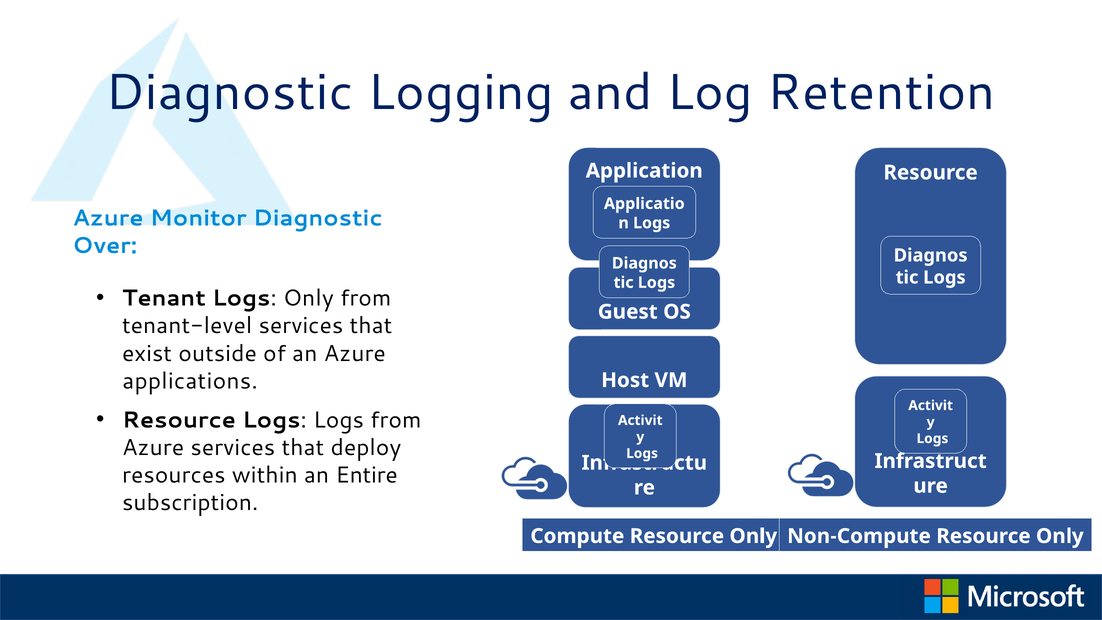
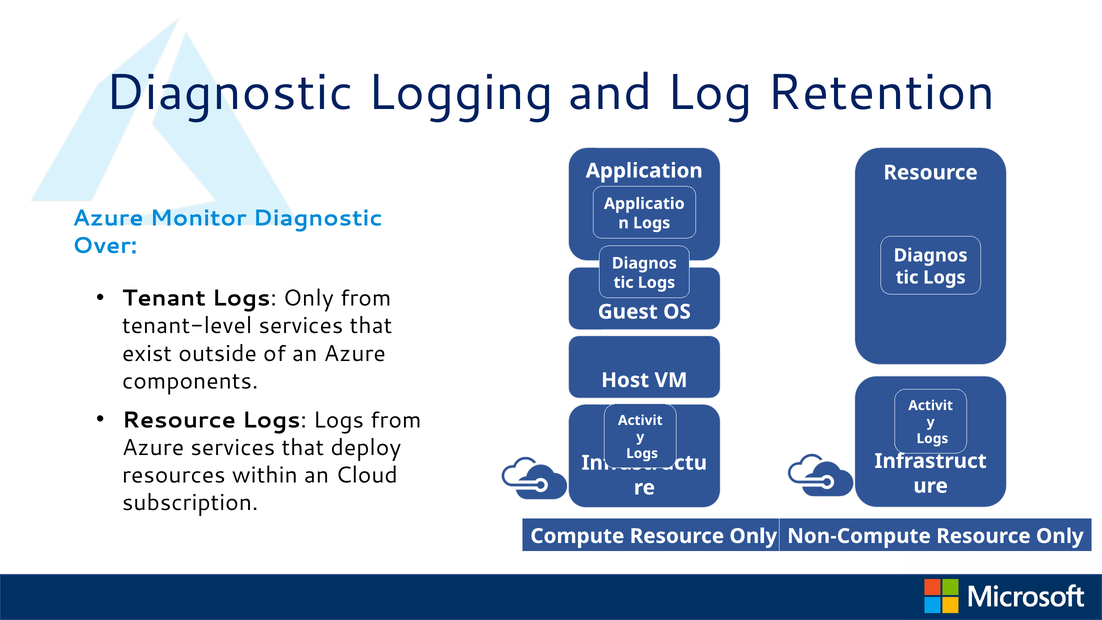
applications: applications -> components
Entire: Entire -> Cloud
